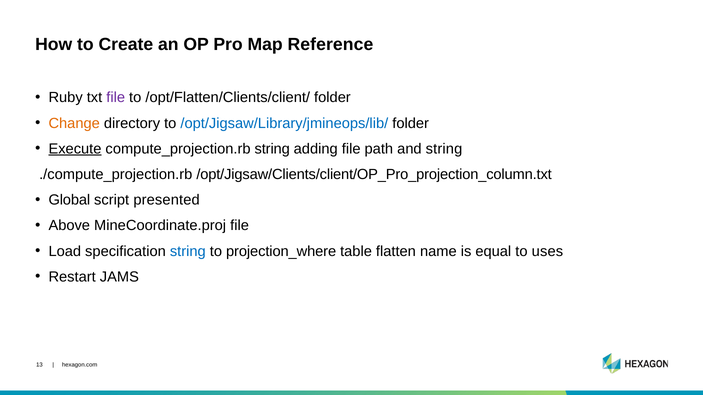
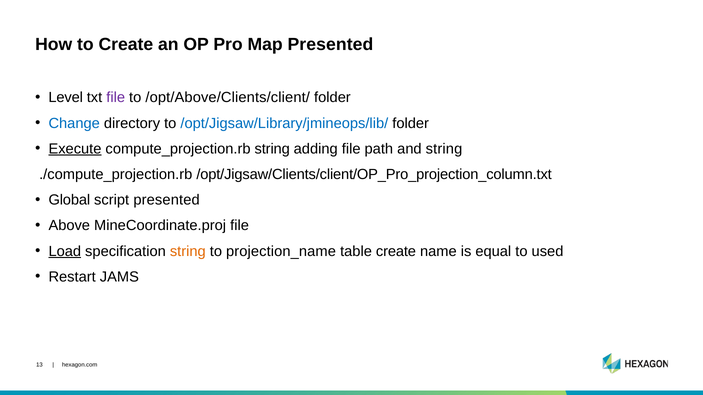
Map Reference: Reference -> Presented
Ruby: Ruby -> Level
/opt/Flatten/Clients/client/: /opt/Flatten/Clients/client/ -> /opt/Above/Clients/client/
Change colour: orange -> blue
Load underline: none -> present
string at (188, 251) colour: blue -> orange
projection_where: projection_where -> projection_name
table flatten: flatten -> create
uses: uses -> used
